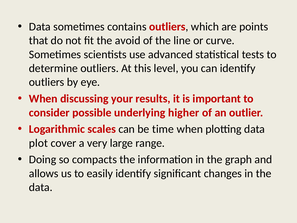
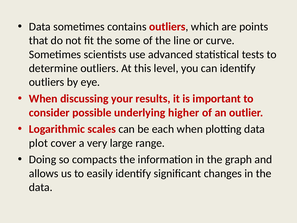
avoid: avoid -> some
time: time -> each
